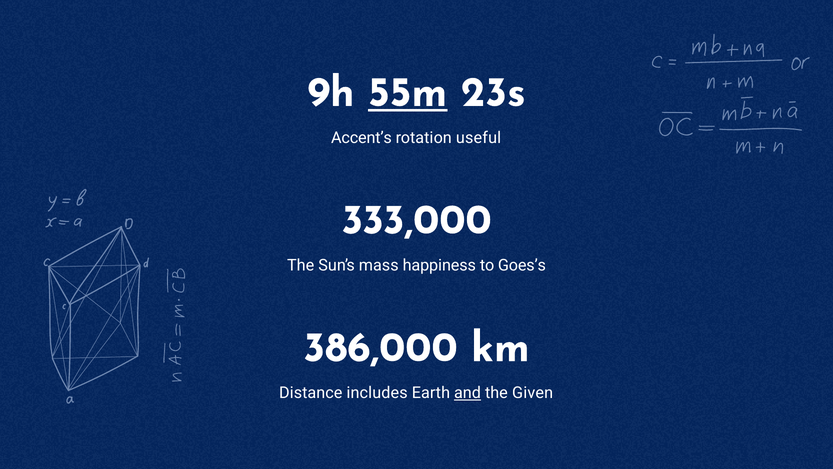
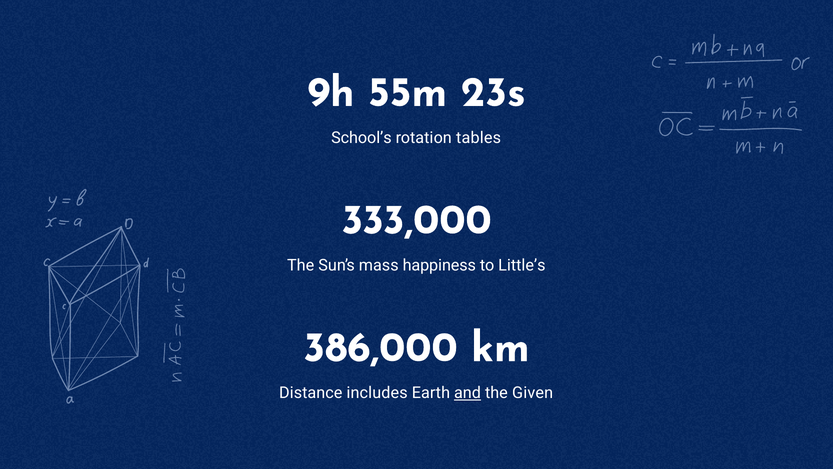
55m underline: present -> none
Accent’s: Accent’s -> School’s
useful: useful -> tables
Goes’s: Goes’s -> Little’s
